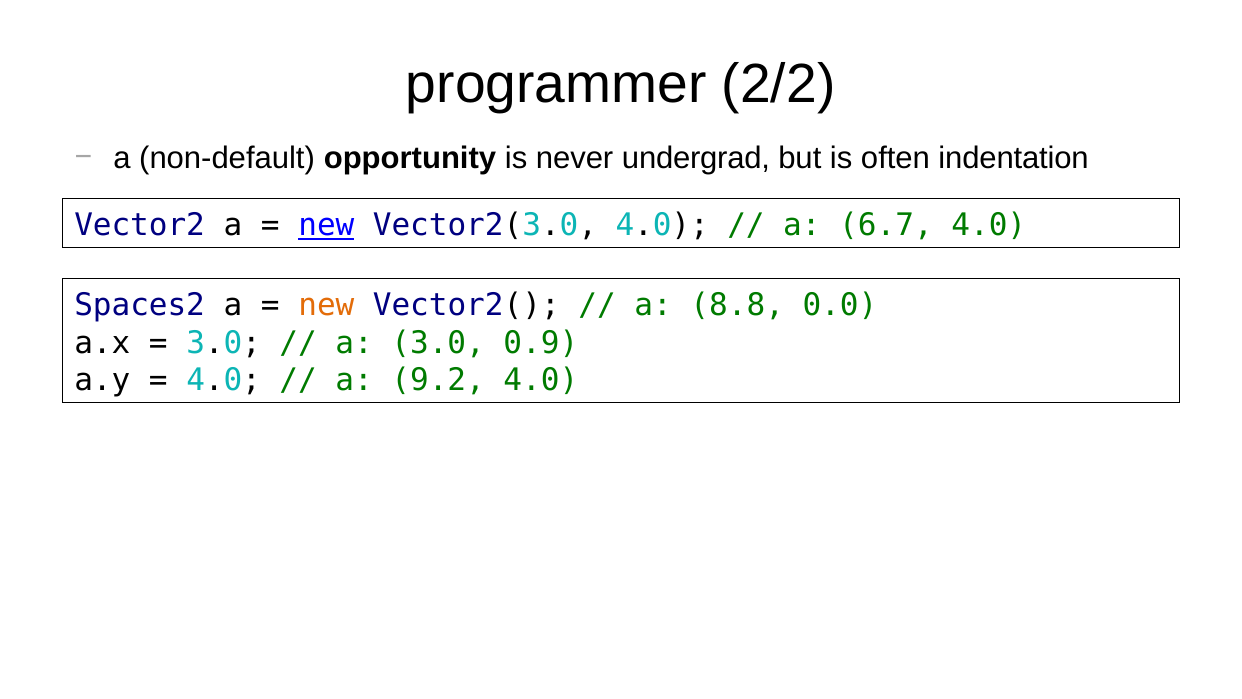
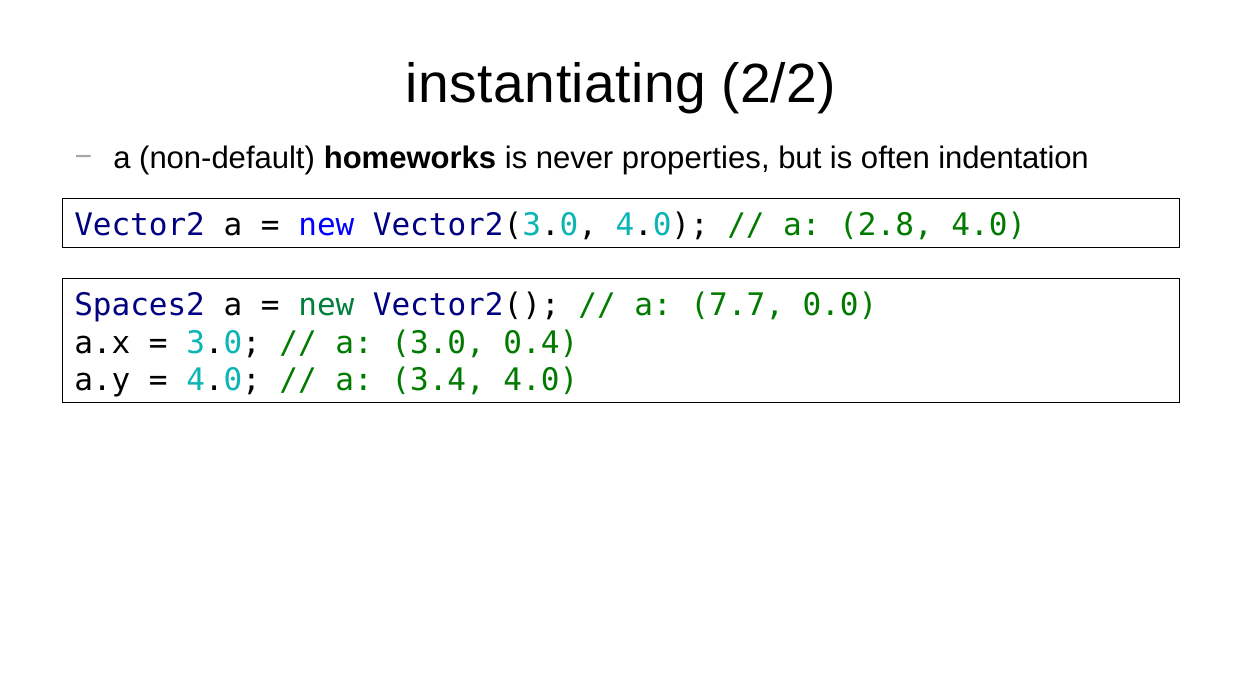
programmer: programmer -> instantiating
opportunity: opportunity -> homeworks
undergrad: undergrad -> properties
new at (326, 225) underline: present -> none
6.7: 6.7 -> 2.8
new at (326, 306) colour: orange -> green
8.8: 8.8 -> 7.7
0.9: 0.9 -> 0.4
9.2: 9.2 -> 3.4
